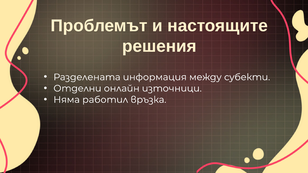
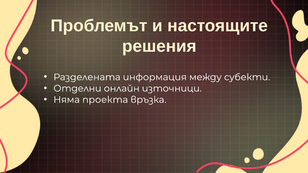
работил: работил -> проекта
